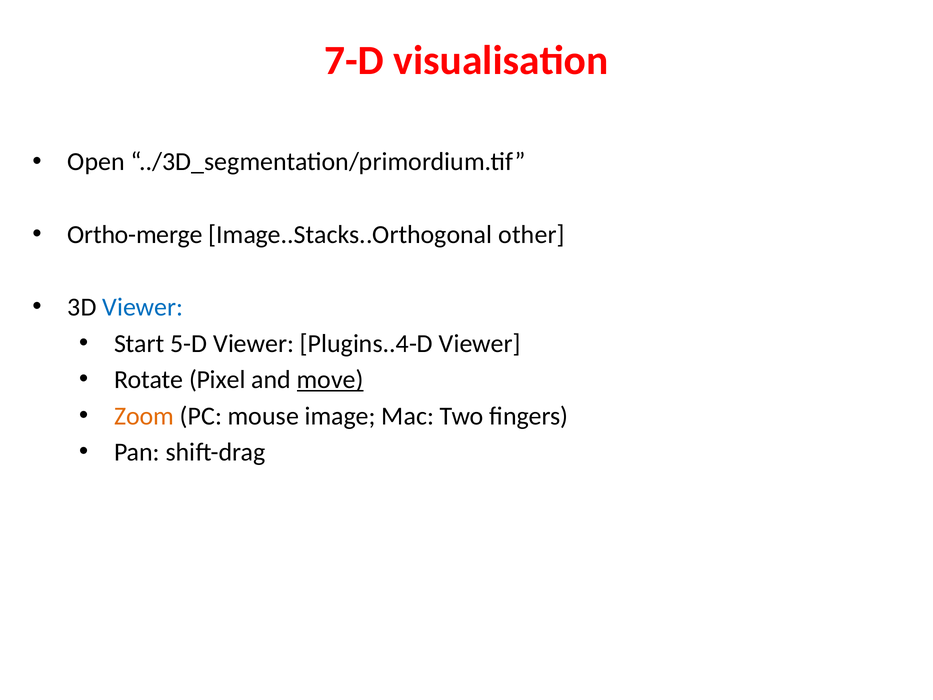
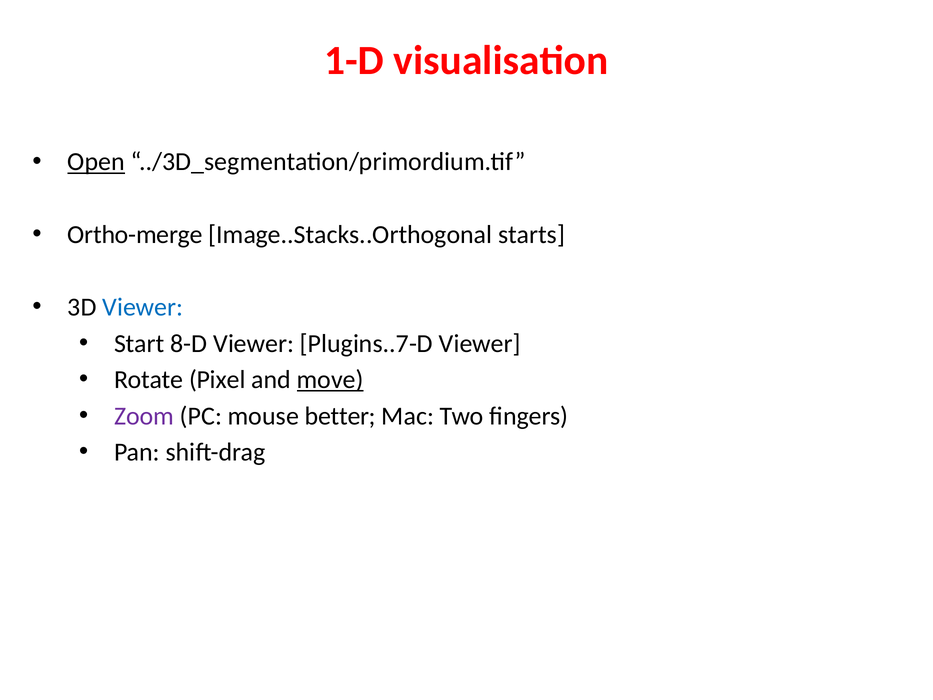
7-D: 7-D -> 1-D
Open underline: none -> present
other: other -> starts
5-D: 5-D -> 8-D
Plugins..4-D: Plugins..4-D -> Plugins..7-D
Zoom colour: orange -> purple
image: image -> better
